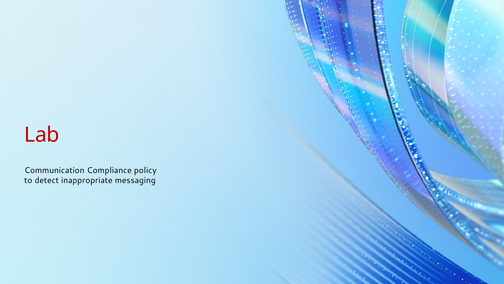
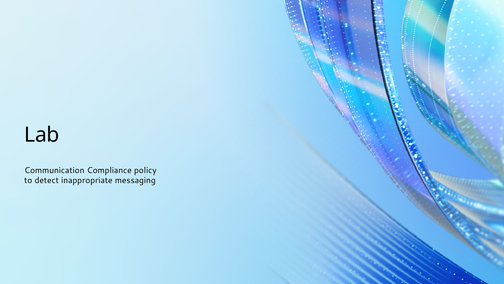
Lab colour: red -> black
